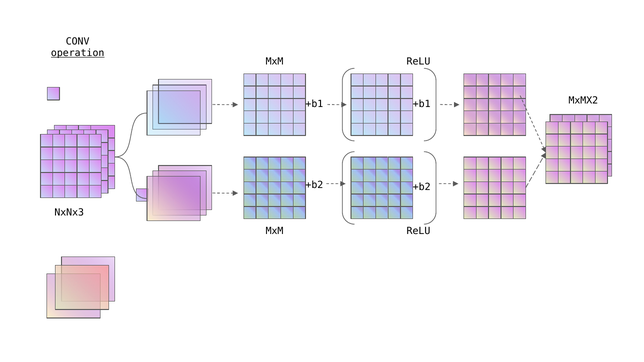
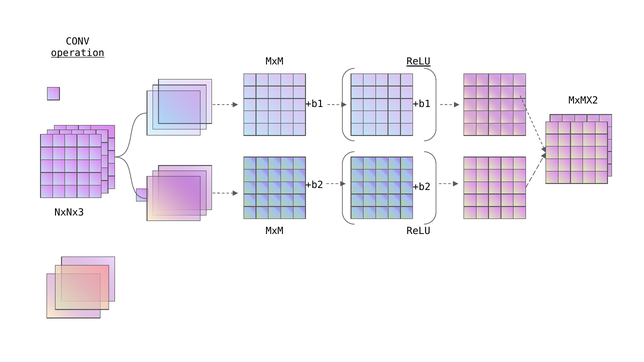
ReLU at (418, 62) underline: none -> present
